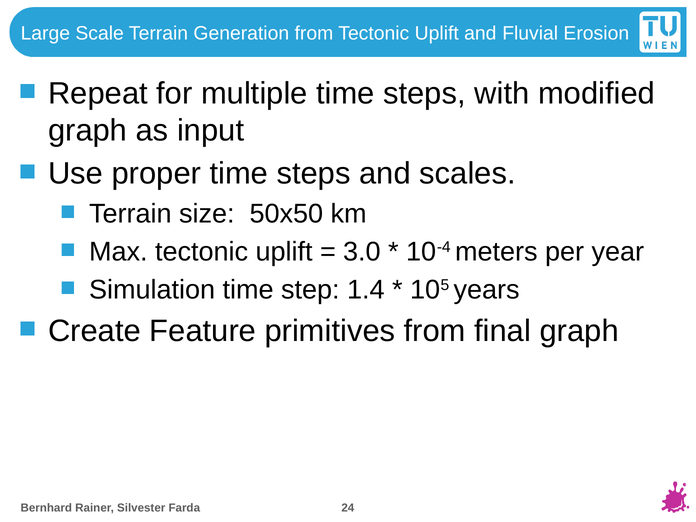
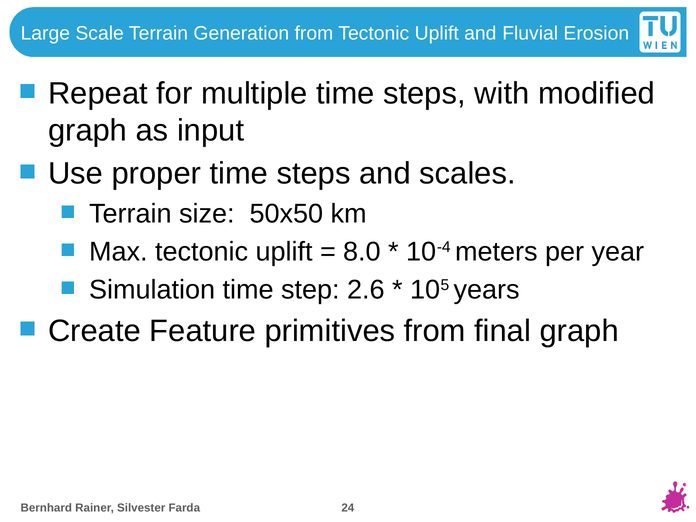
3.0: 3.0 -> 8.0
1.4: 1.4 -> 2.6
